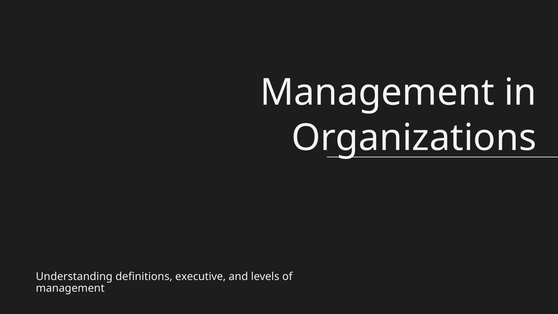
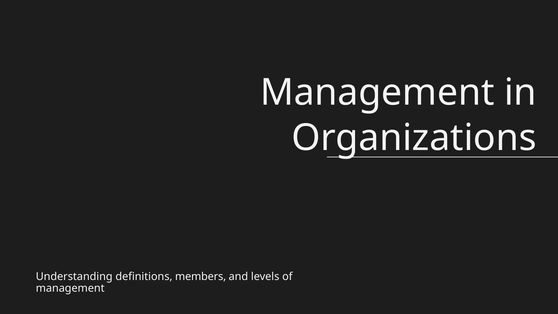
executive: executive -> members
